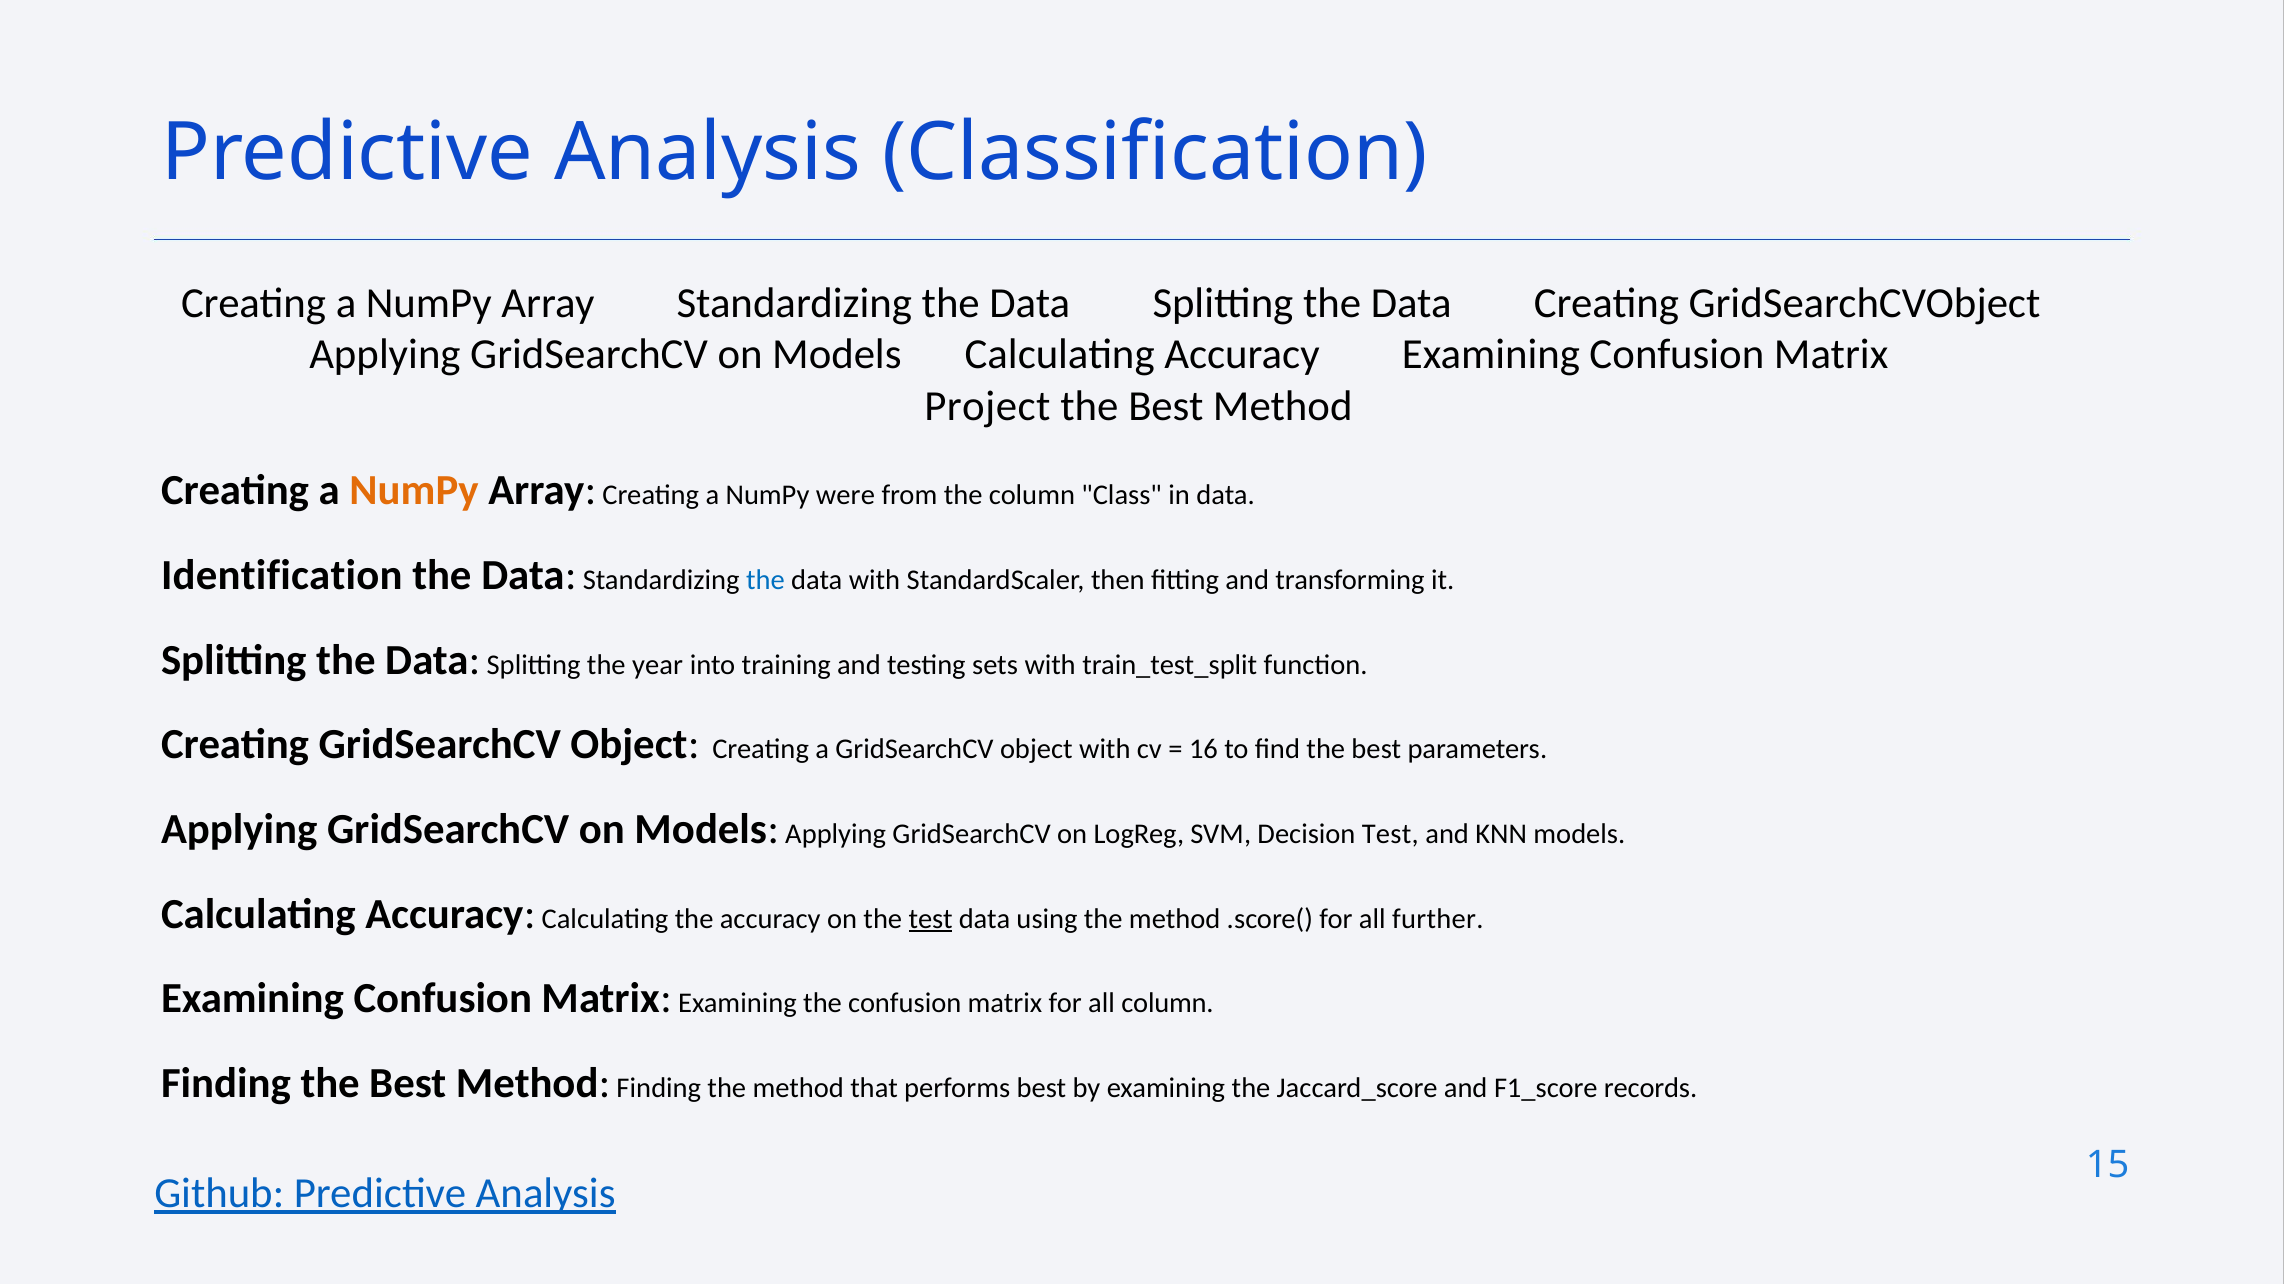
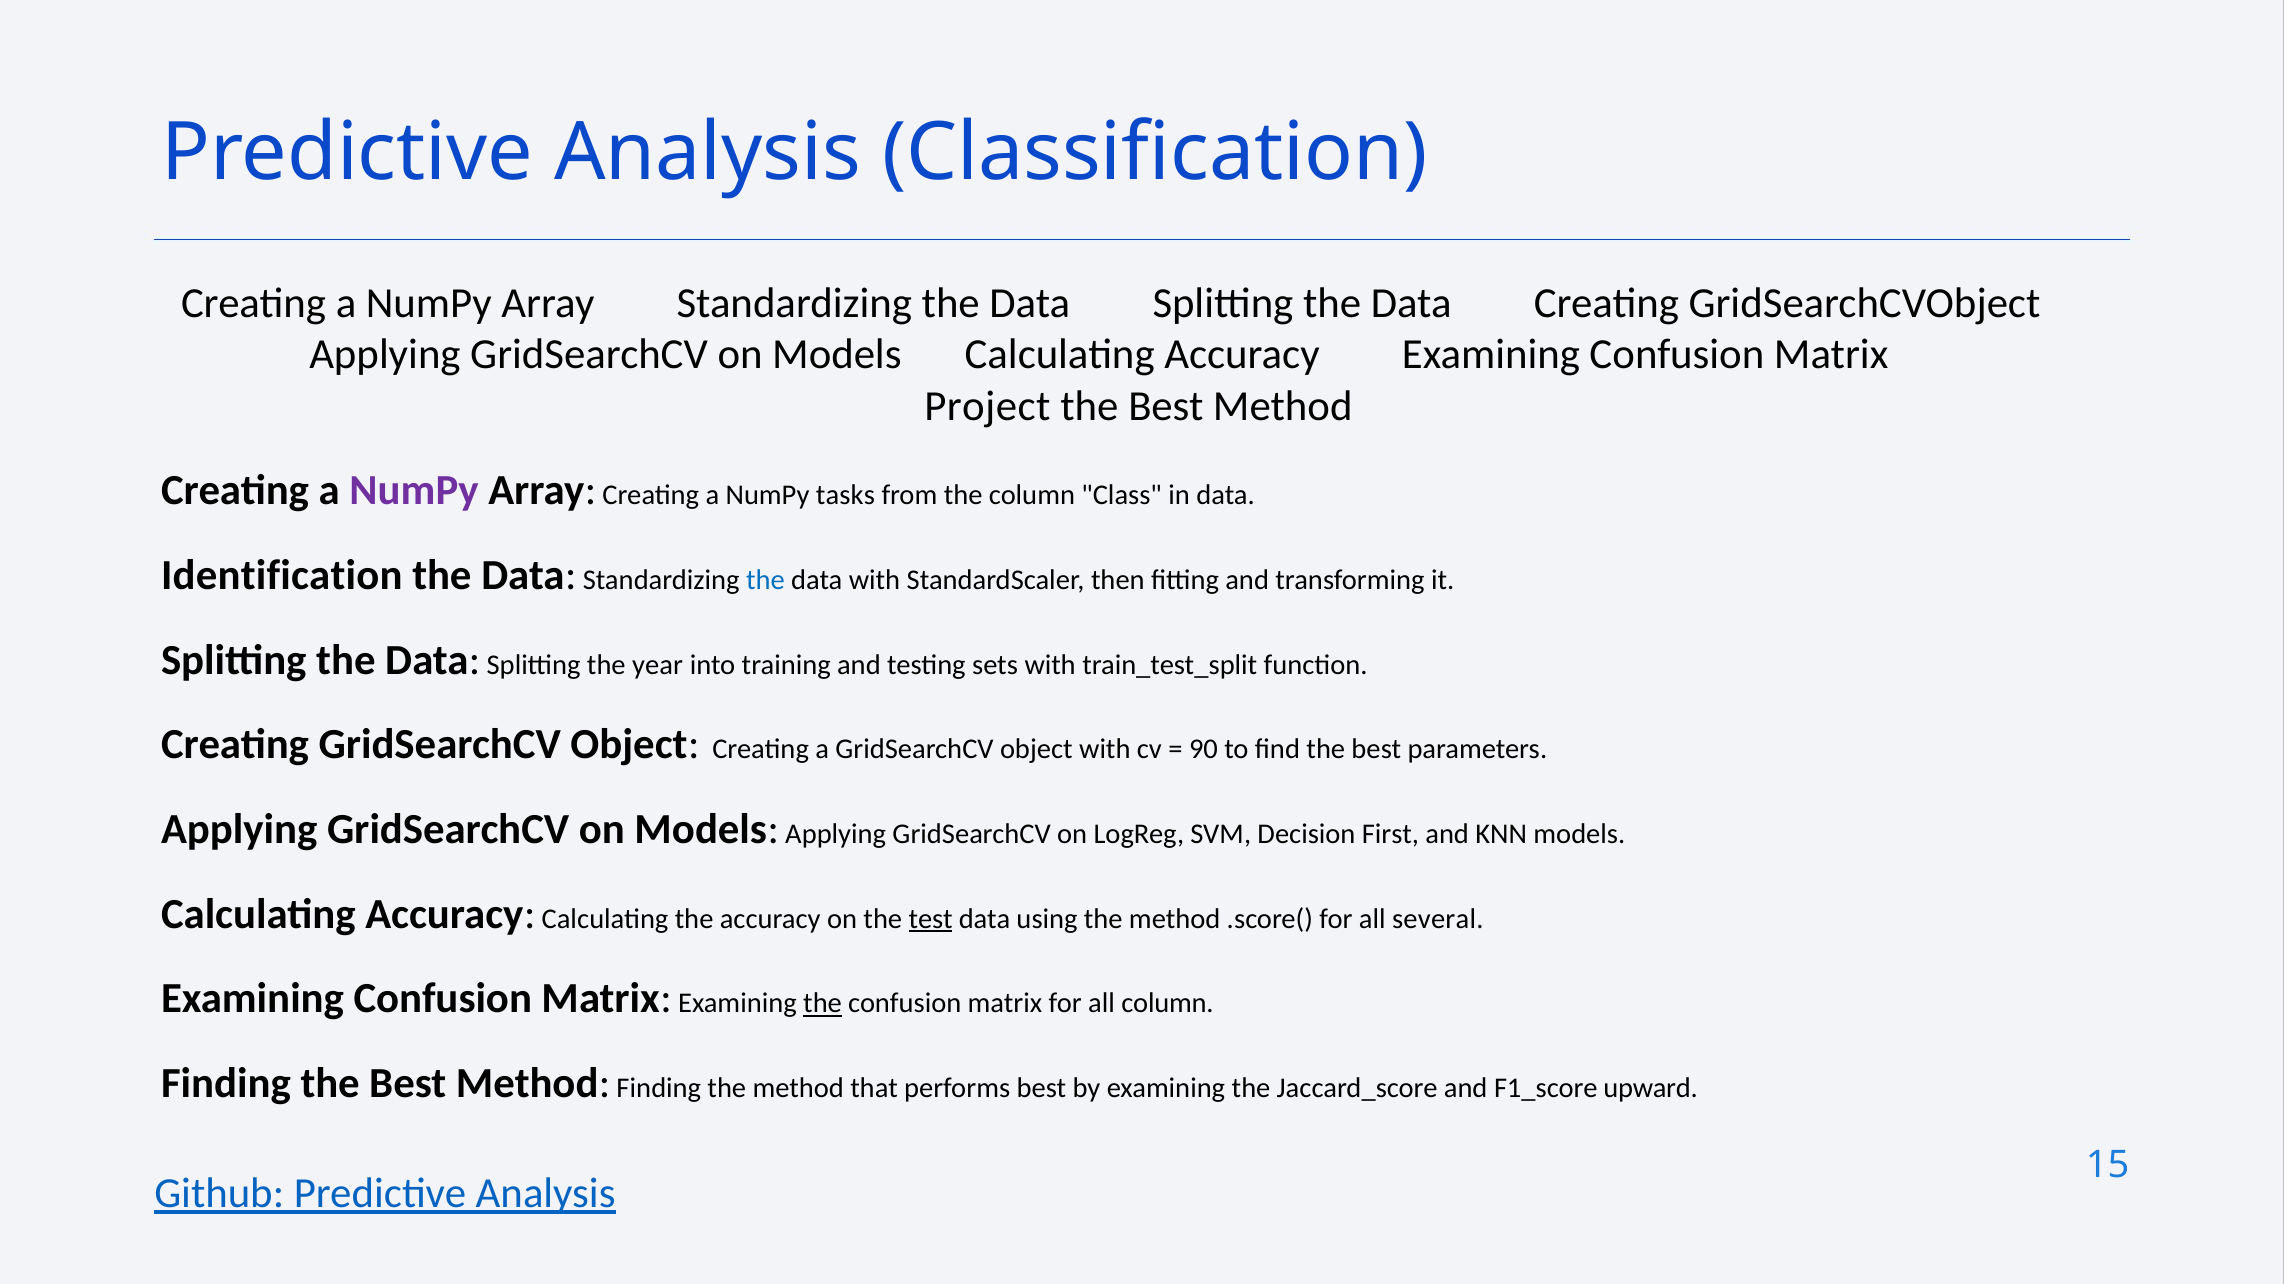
NumPy at (414, 491) colour: orange -> purple
were: were -> tasks
16: 16 -> 90
Decision Test: Test -> First
further: further -> several
the at (823, 1004) underline: none -> present
records: records -> upward
